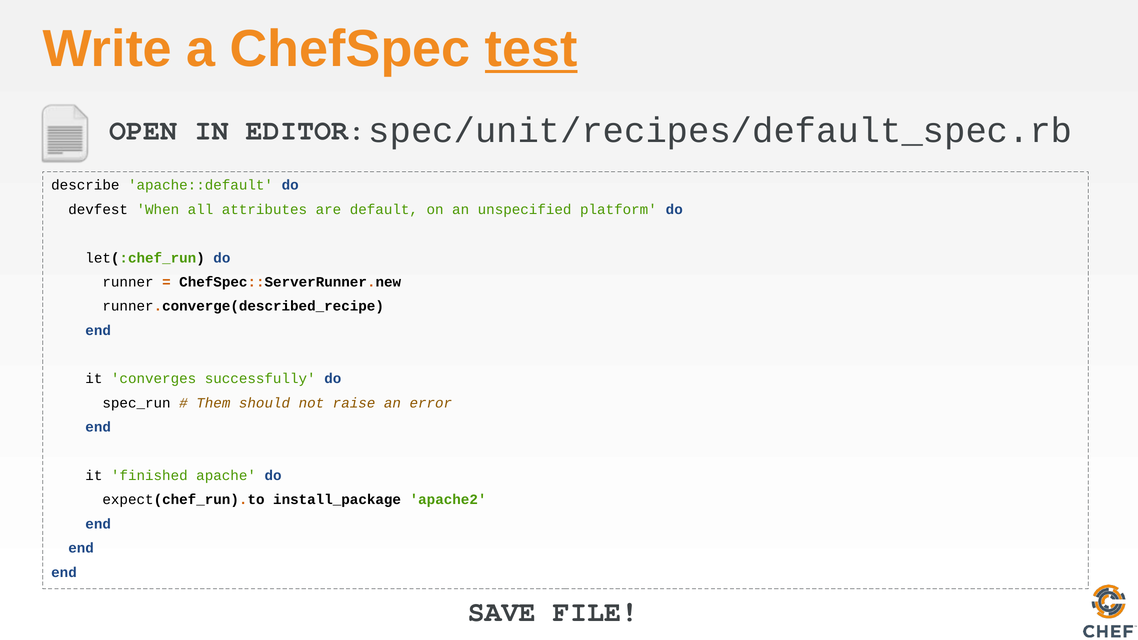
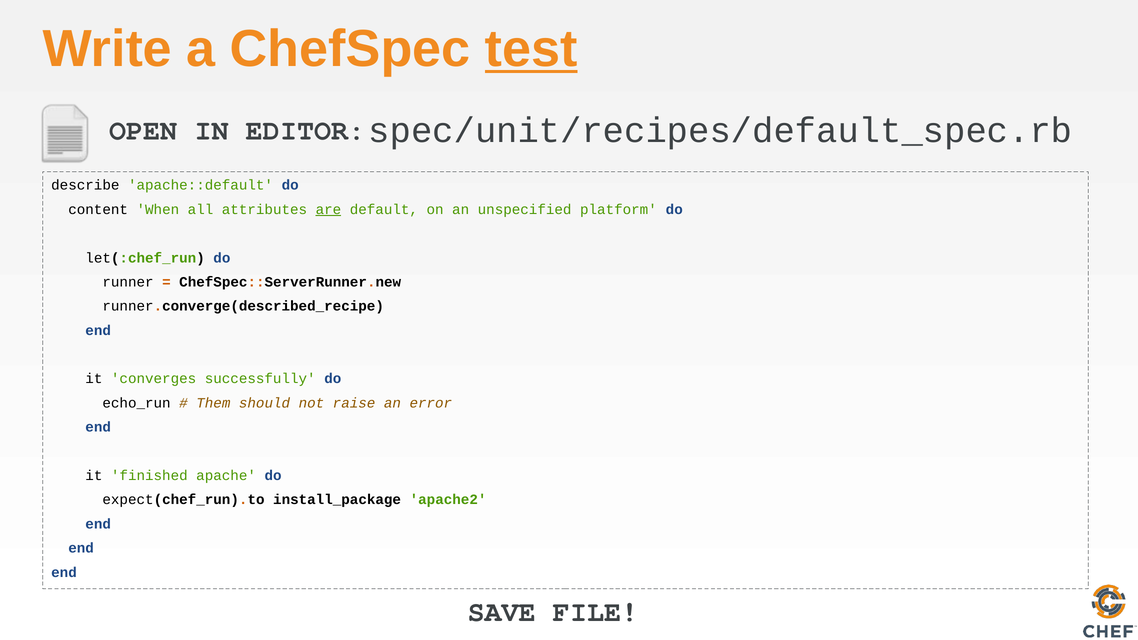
devfest: devfest -> content
are underline: none -> present
spec_run: spec_run -> echo_run
